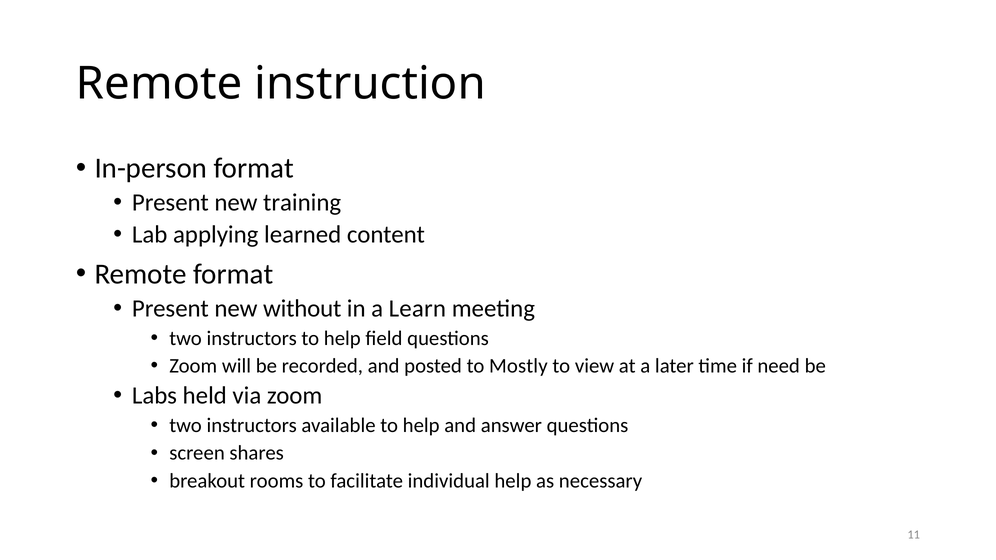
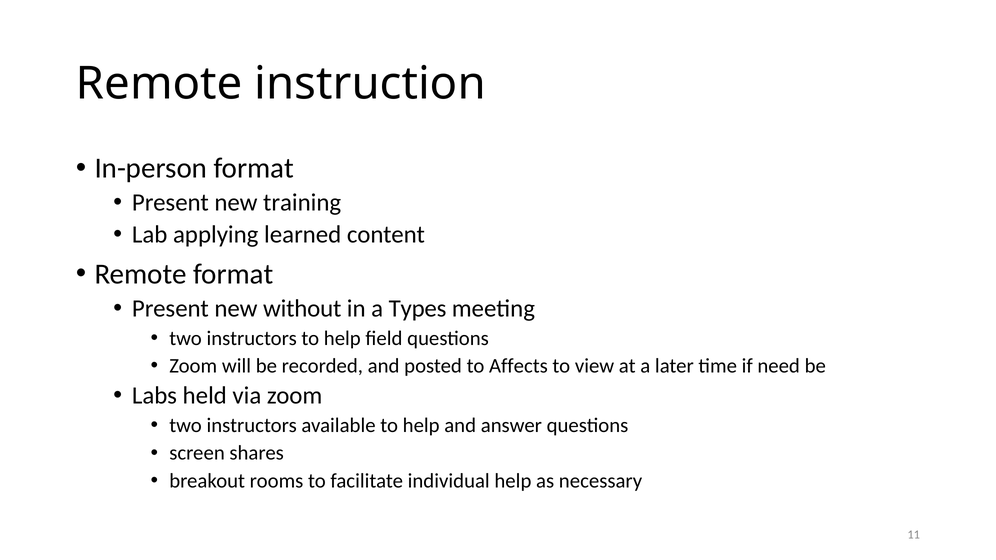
Learn: Learn -> Types
Mostly: Mostly -> Affects
